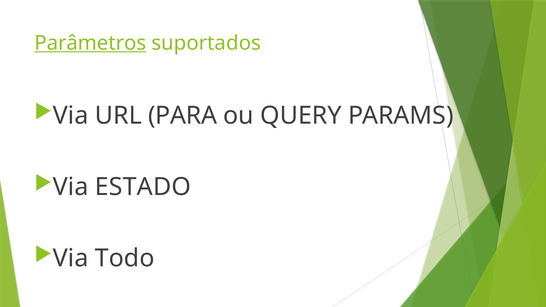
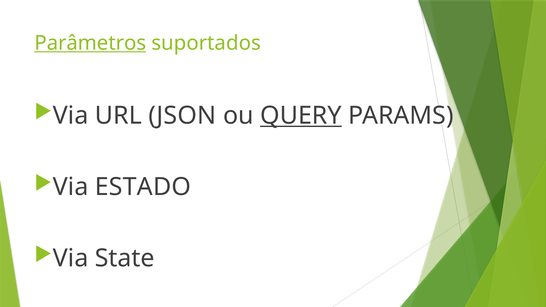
PARA: PARA -> JSON
QUERY underline: none -> present
Todo: Todo -> State
